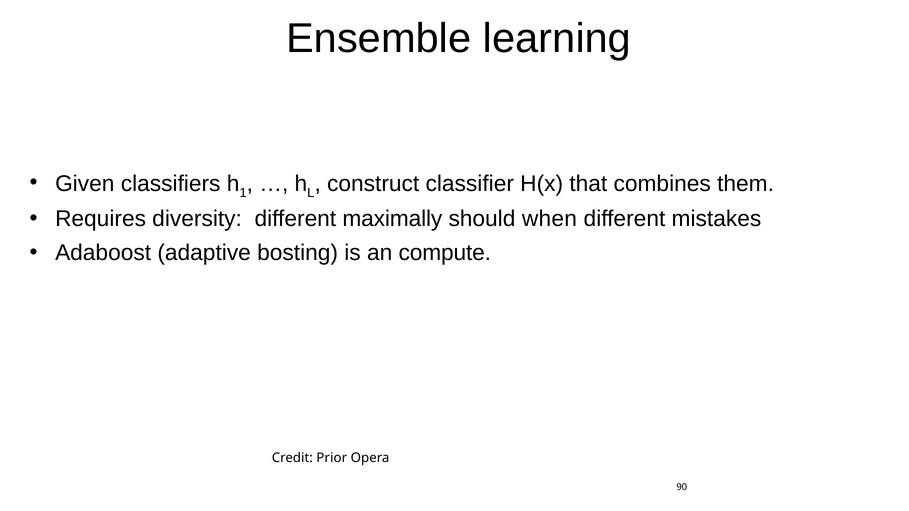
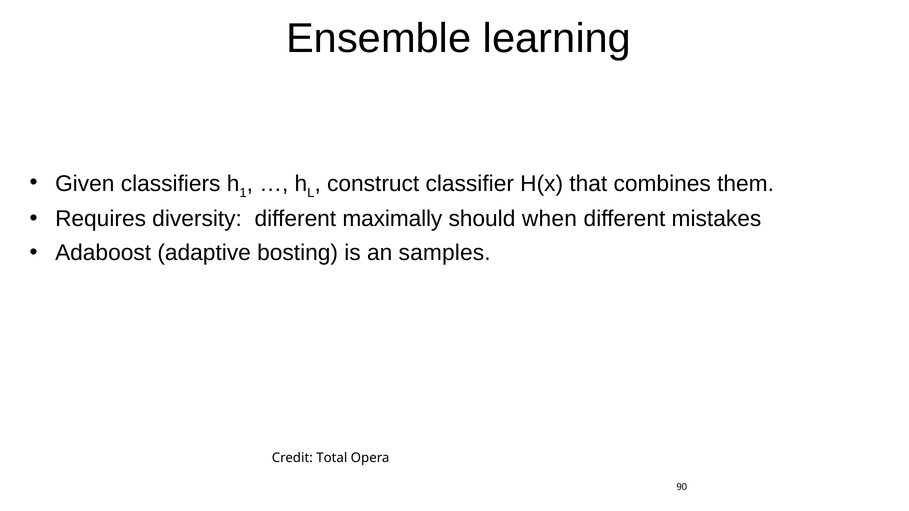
compute: compute -> samples
Prior: Prior -> Total
